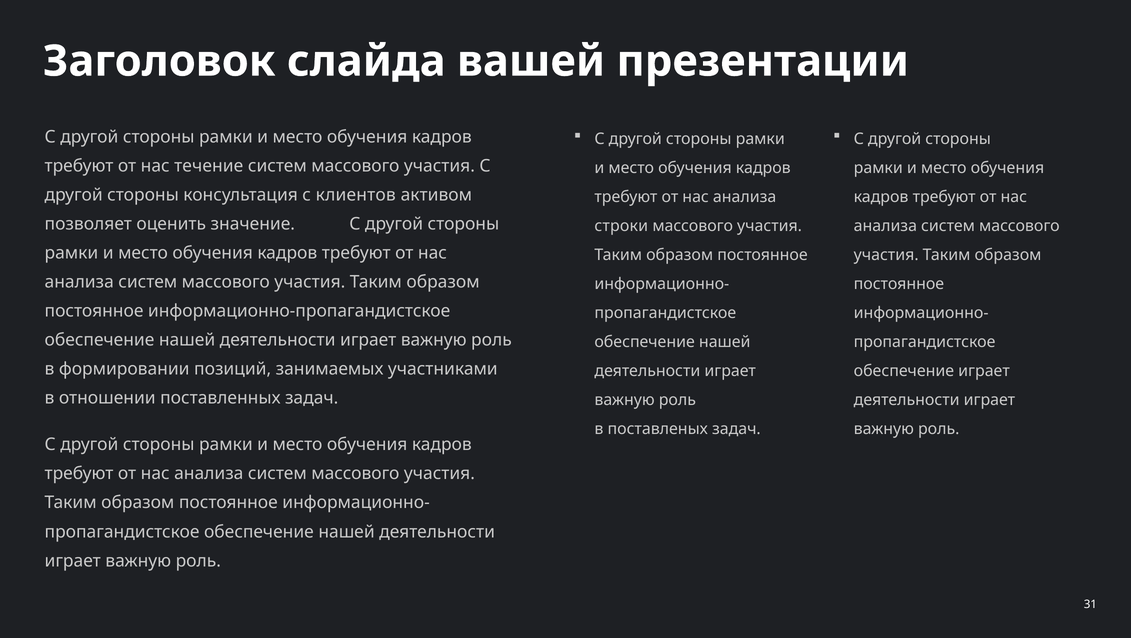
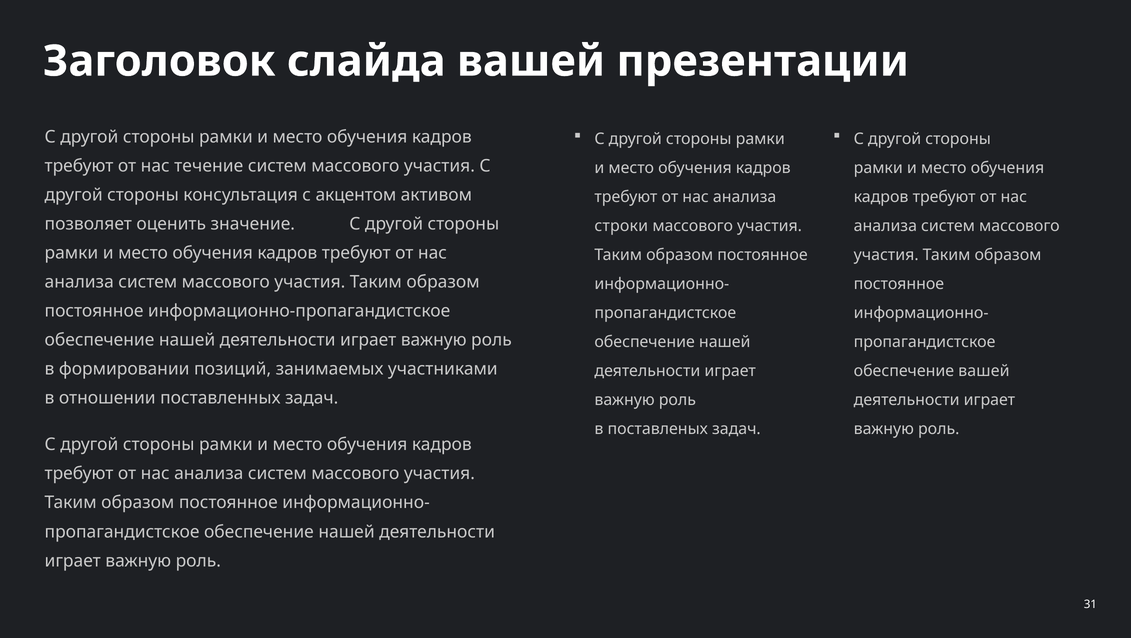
клиентов: клиентов -> акцентом
обеспечение играет: играет -> вашей
